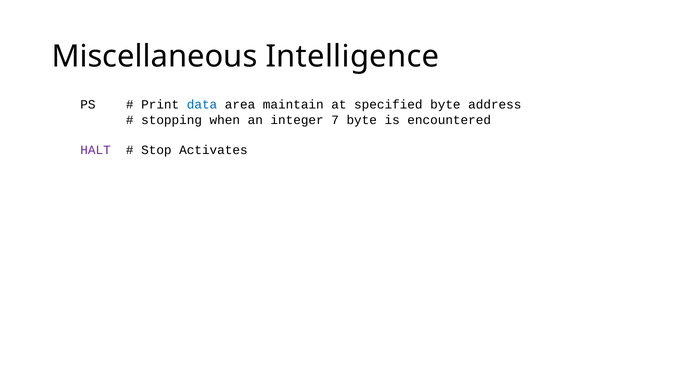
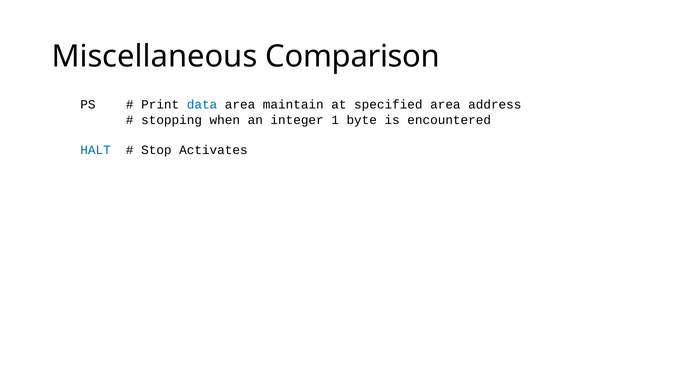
Intelligence: Intelligence -> Comparison
specified byte: byte -> area
7: 7 -> 1
HALT colour: purple -> blue
